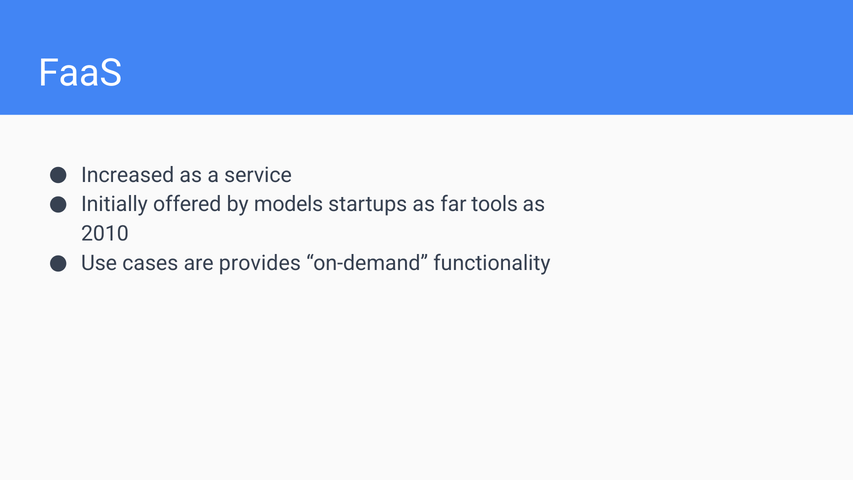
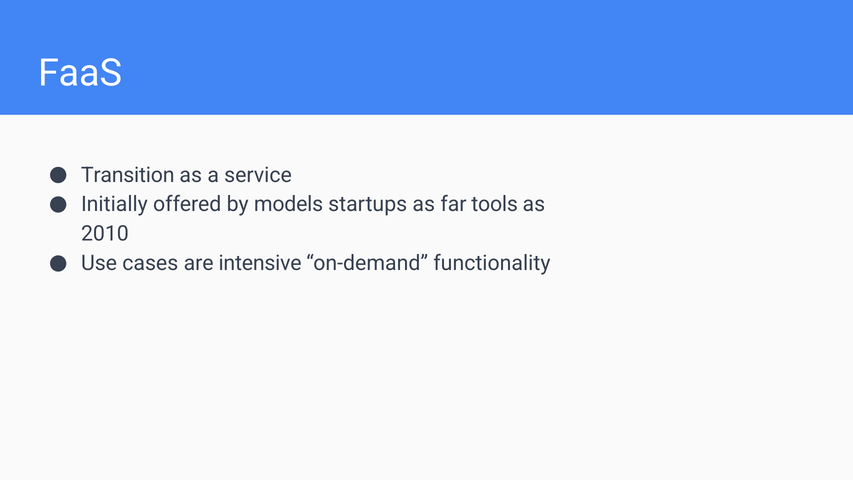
Increased: Increased -> Transition
provides: provides -> intensive
